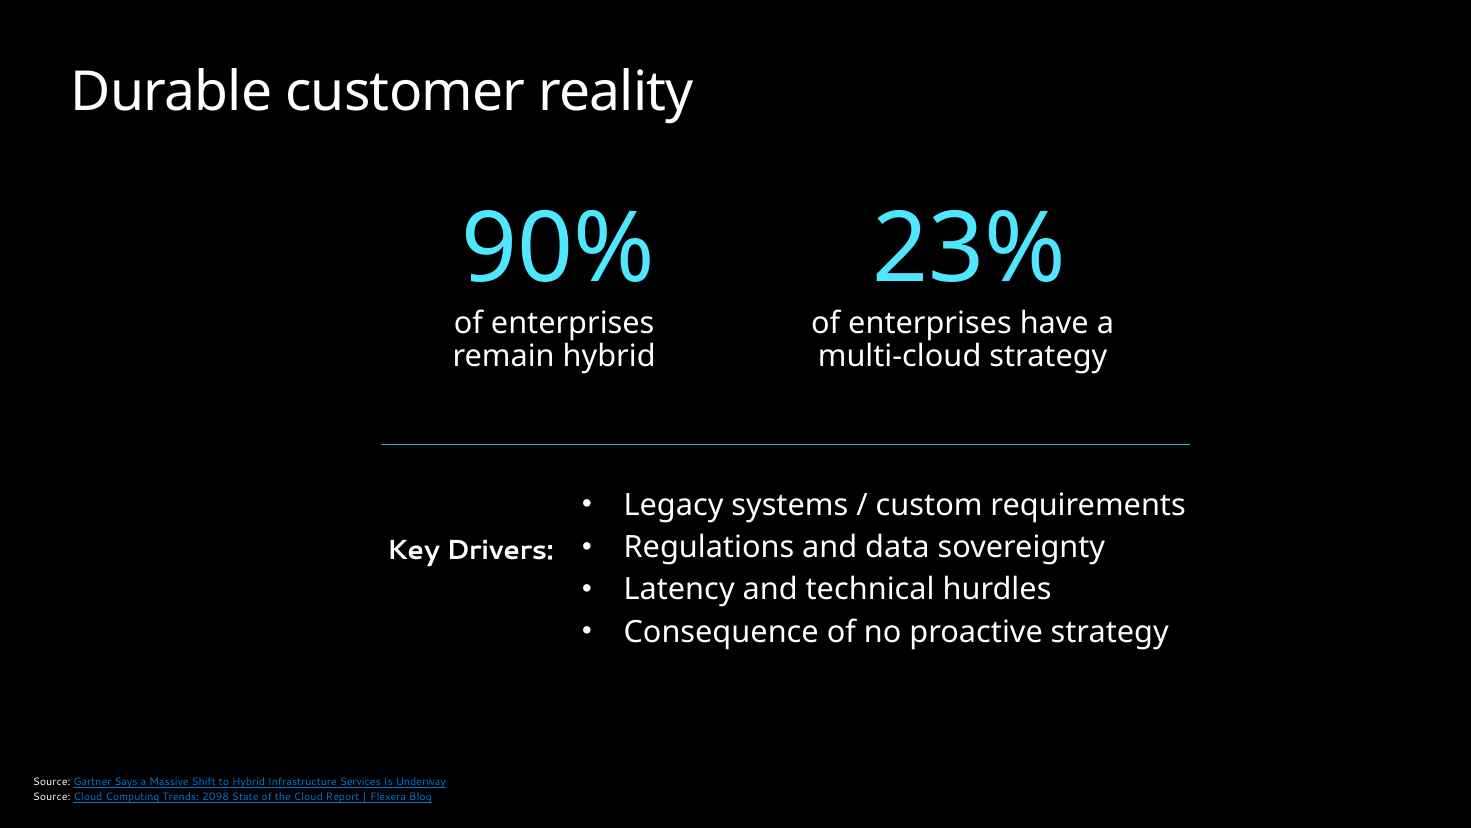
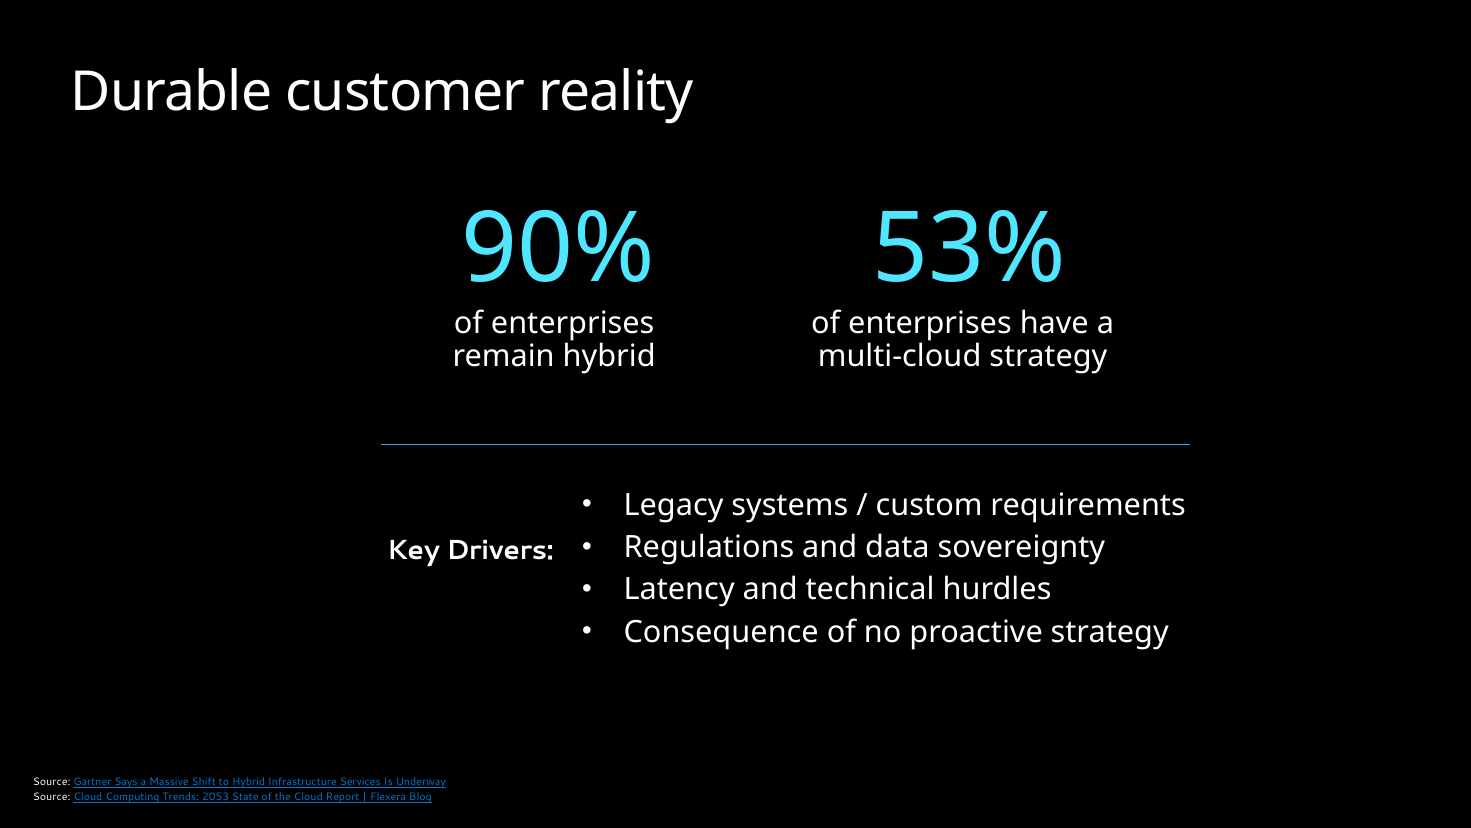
23%: 23% -> 53%
2098: 2098 -> 2053
